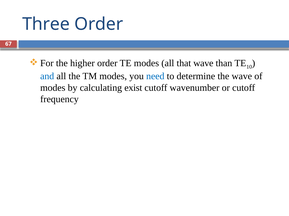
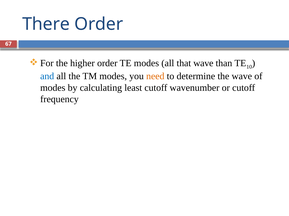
Three: Three -> There
need colour: blue -> orange
exist: exist -> least
